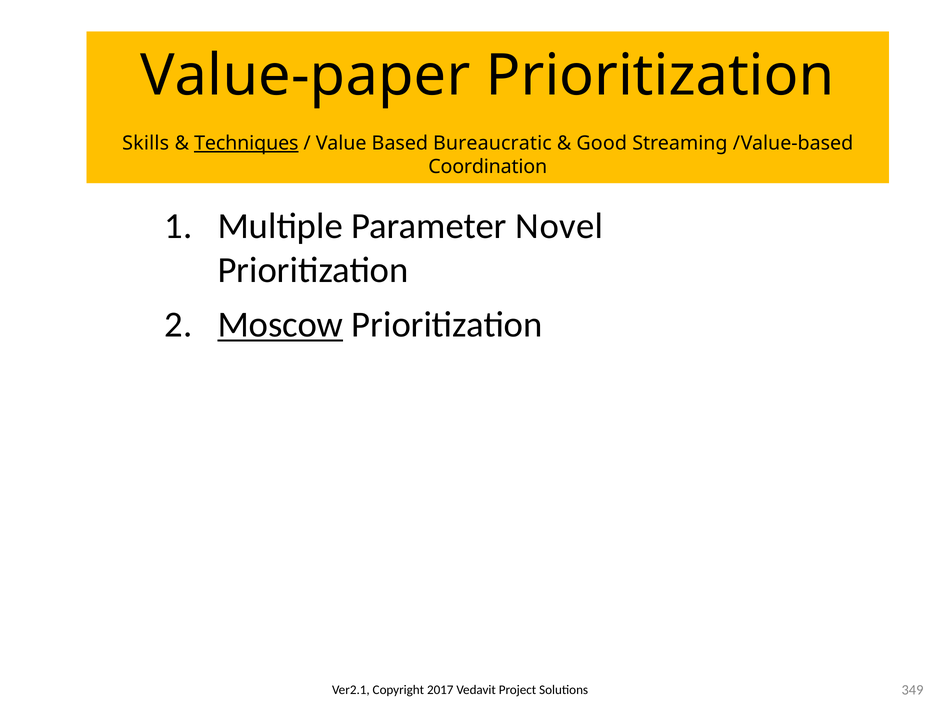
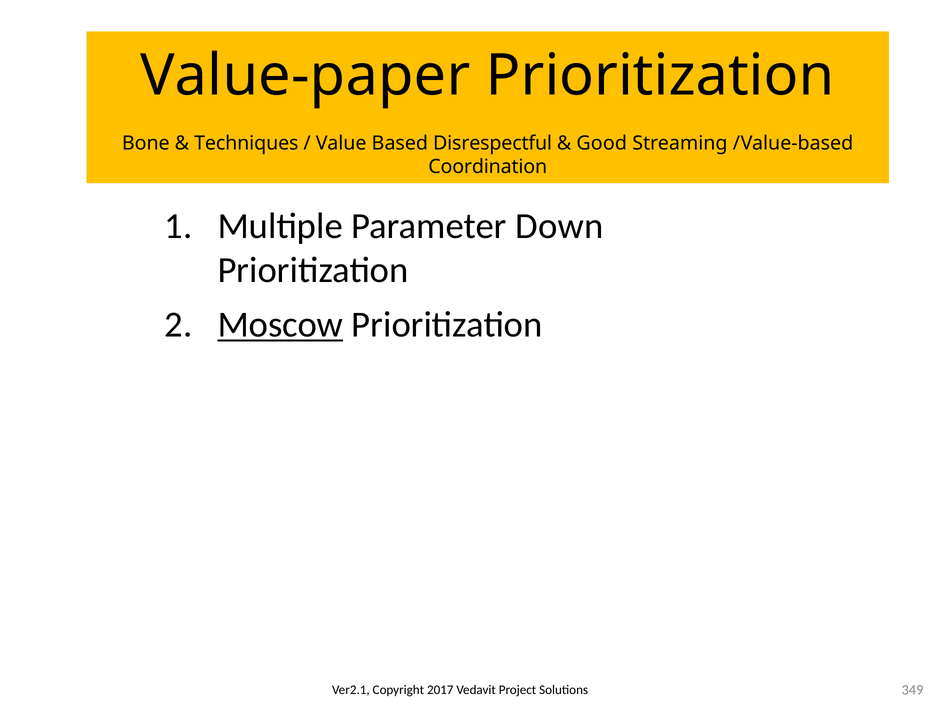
Skills: Skills -> Bone
Techniques underline: present -> none
Bureaucratic: Bureaucratic -> Disrespectful
Novel: Novel -> Down
